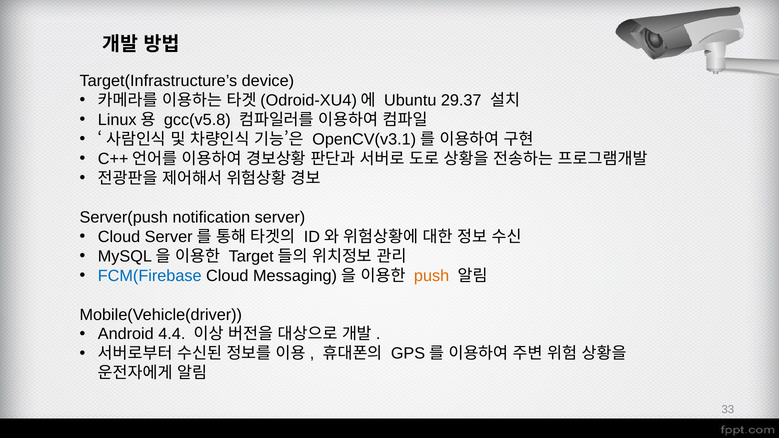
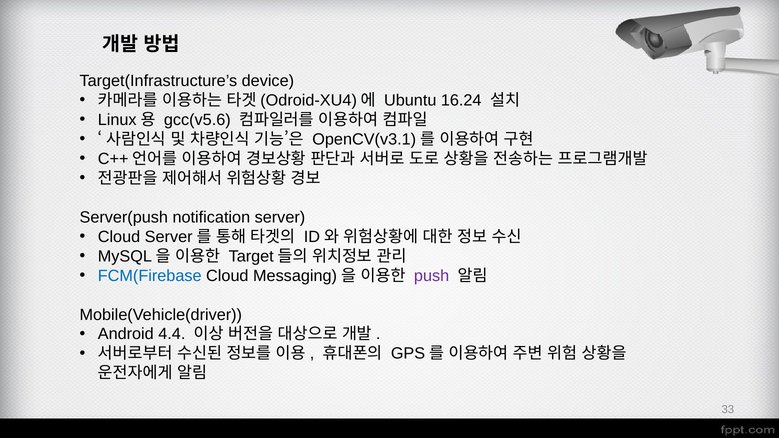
29.37: 29.37 -> 16.24
gcc(v5.8: gcc(v5.8 -> gcc(v5.6
push colour: orange -> purple
